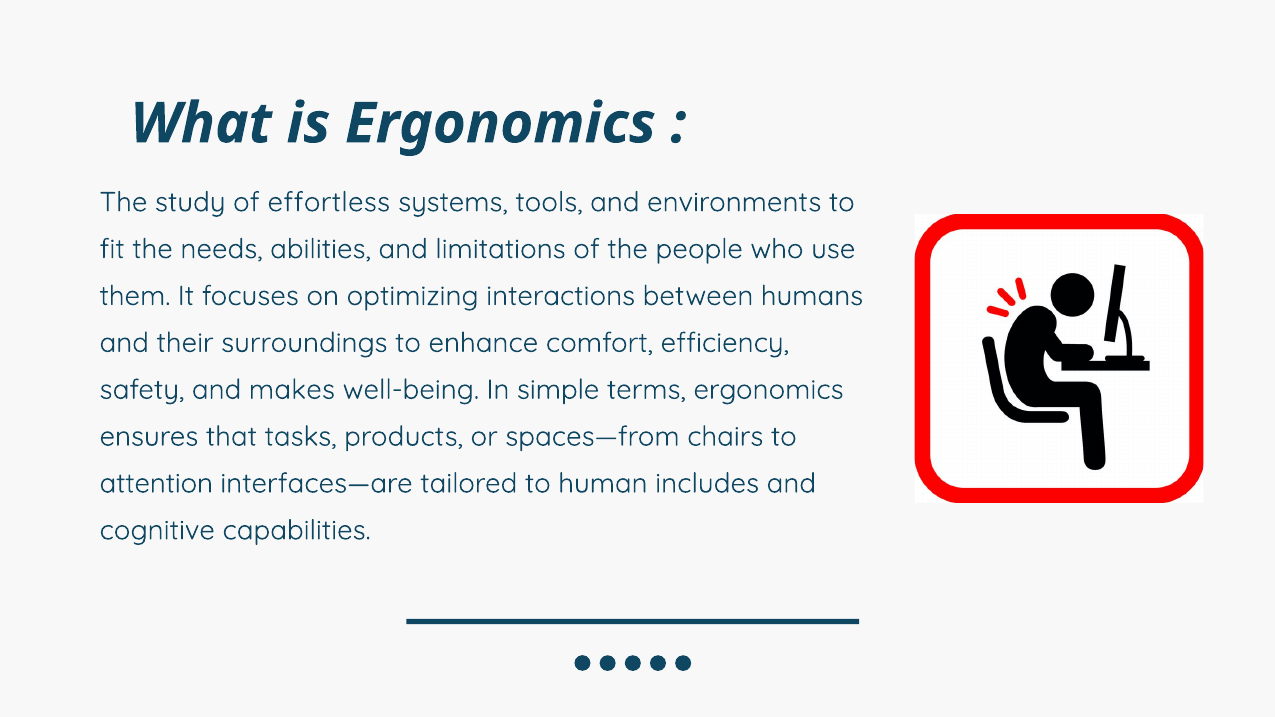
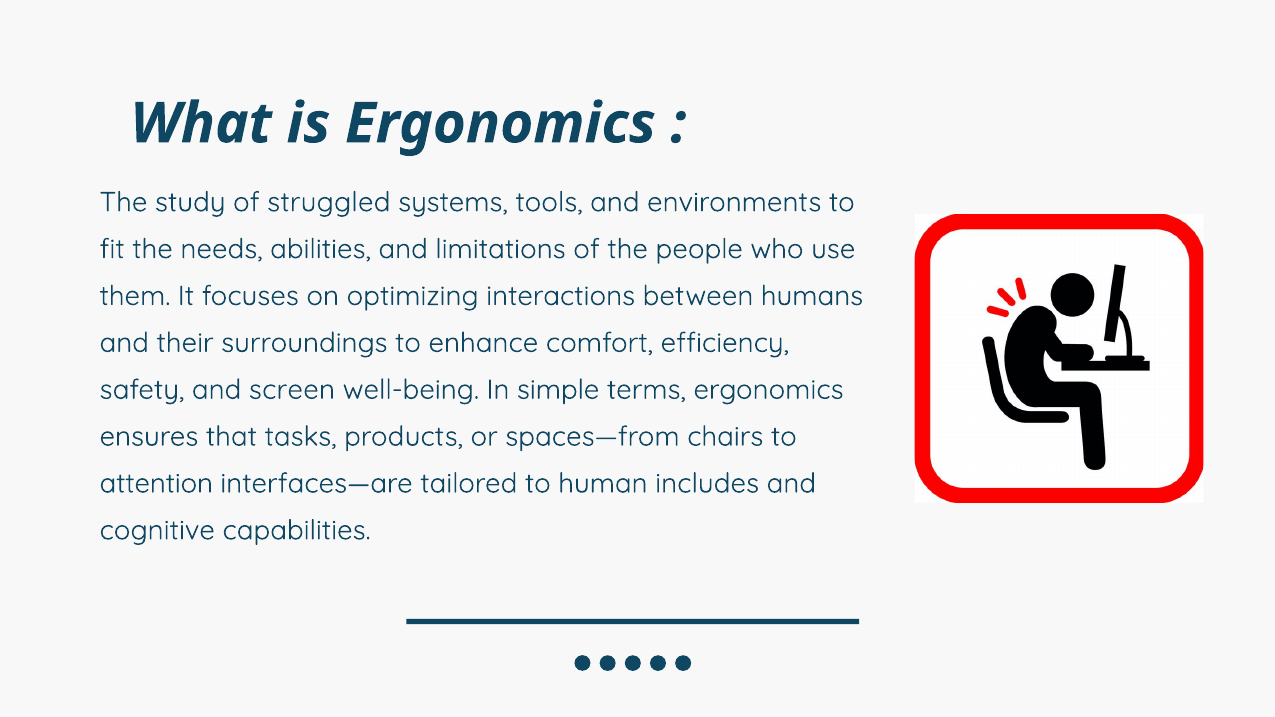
effortless: effortless -> struggled
makes: makes -> screen
